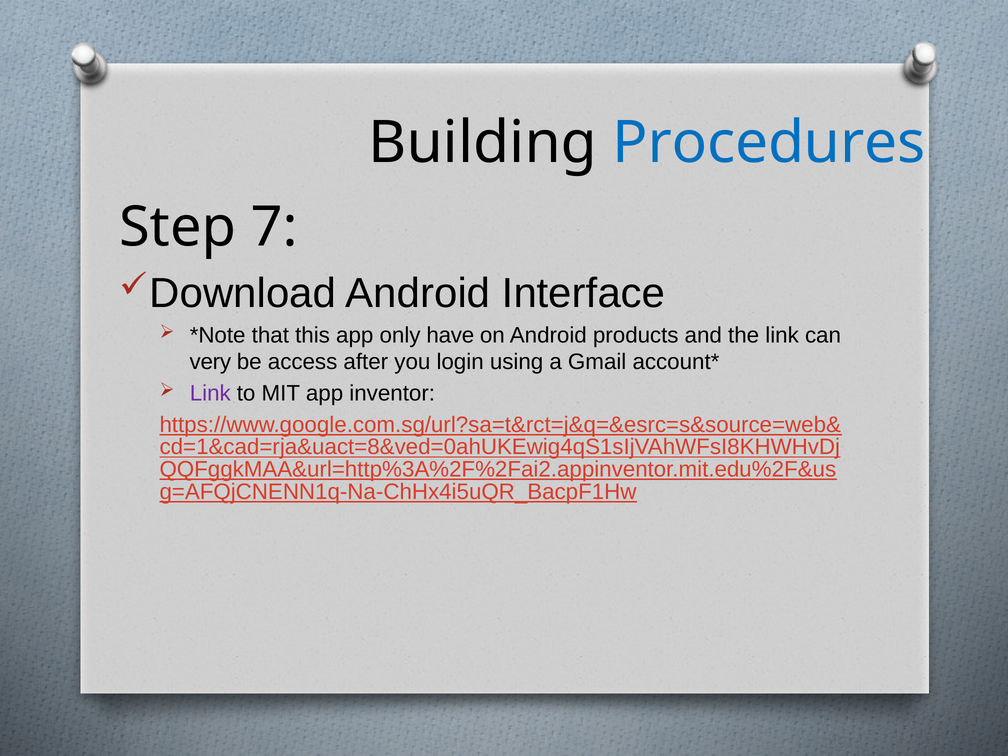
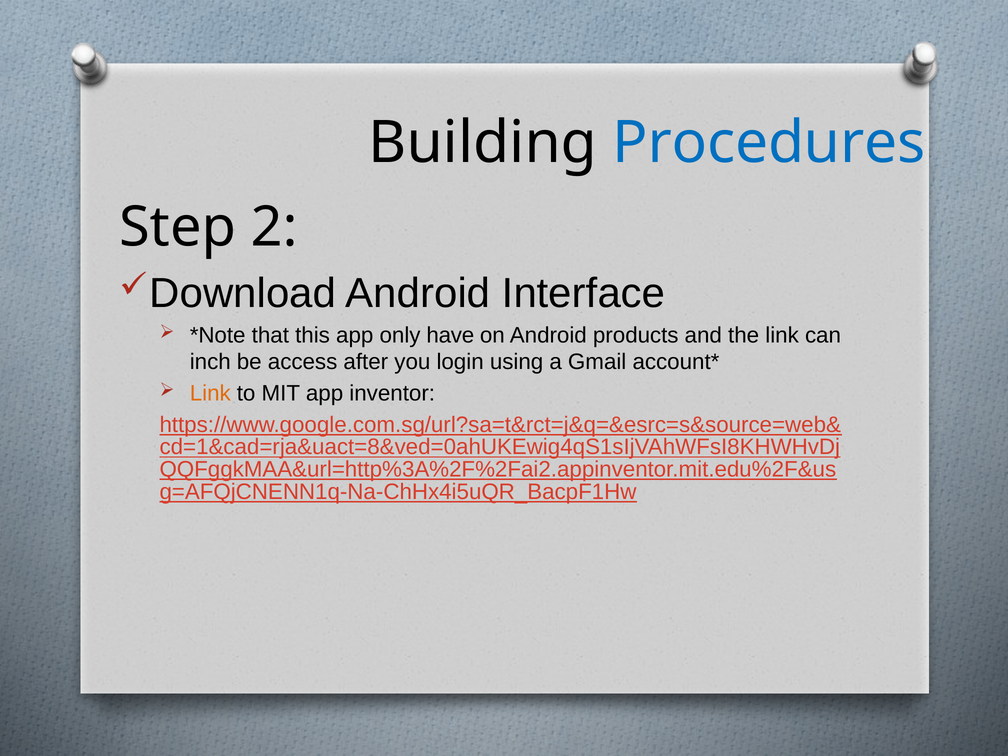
7: 7 -> 2
very: very -> inch
Link at (210, 393) colour: purple -> orange
